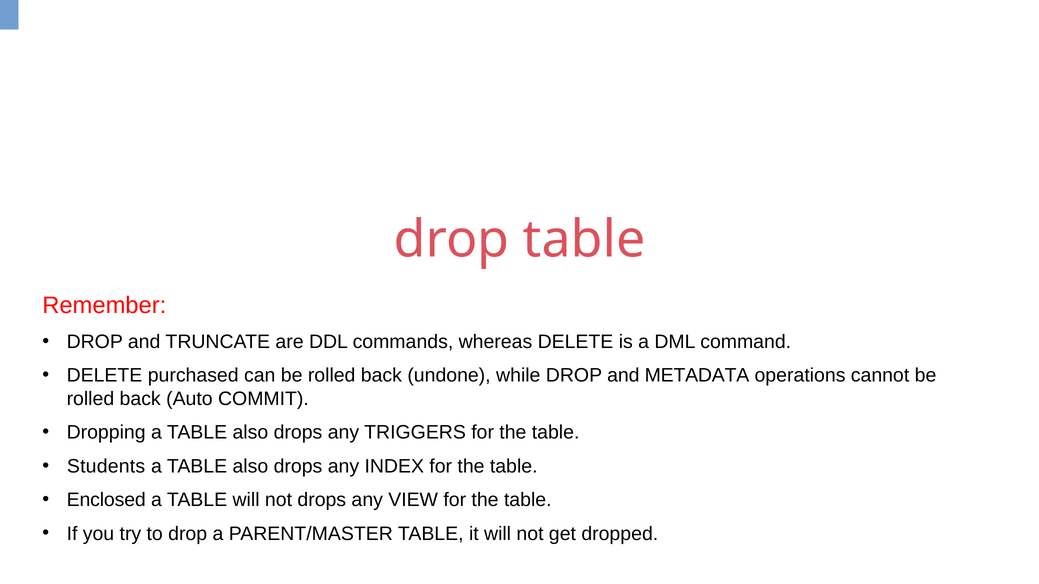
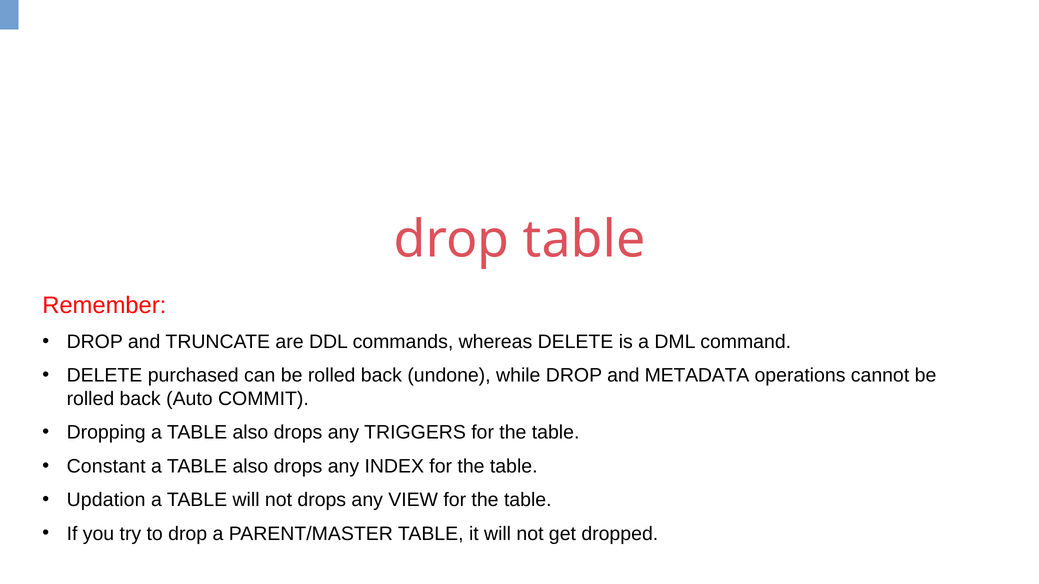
Students: Students -> Constant
Enclosed: Enclosed -> Updation
